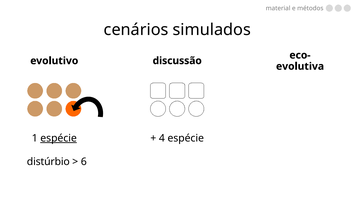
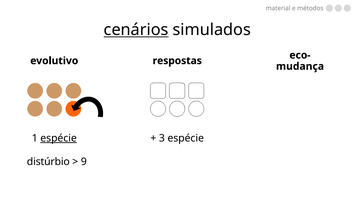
cenários underline: none -> present
discussão: discussão -> respostas
evolutiva: evolutiva -> mudança
4: 4 -> 3
6: 6 -> 9
